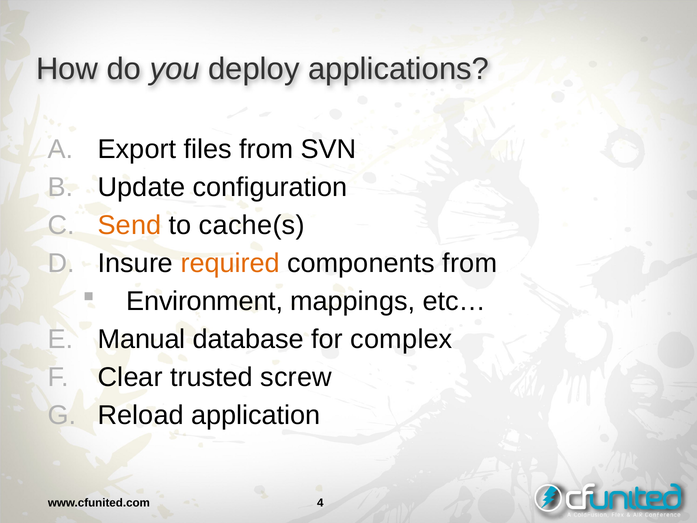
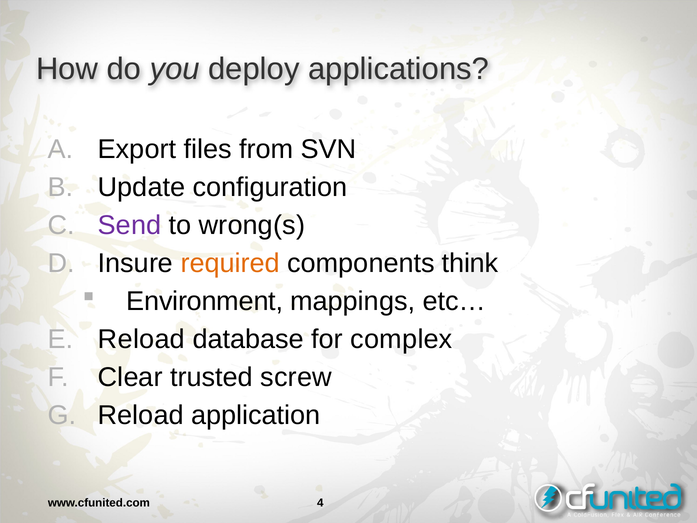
Send colour: orange -> purple
cache(s: cache(s -> wrong(s
components from: from -> think
Manual at (142, 339): Manual -> Reload
